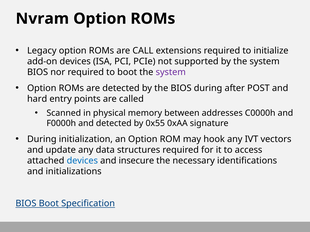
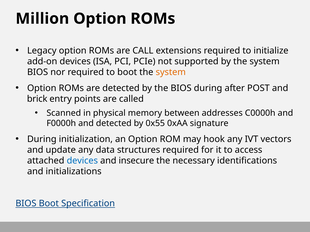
Nvram: Nvram -> Million
system at (171, 72) colour: purple -> orange
hard: hard -> brick
